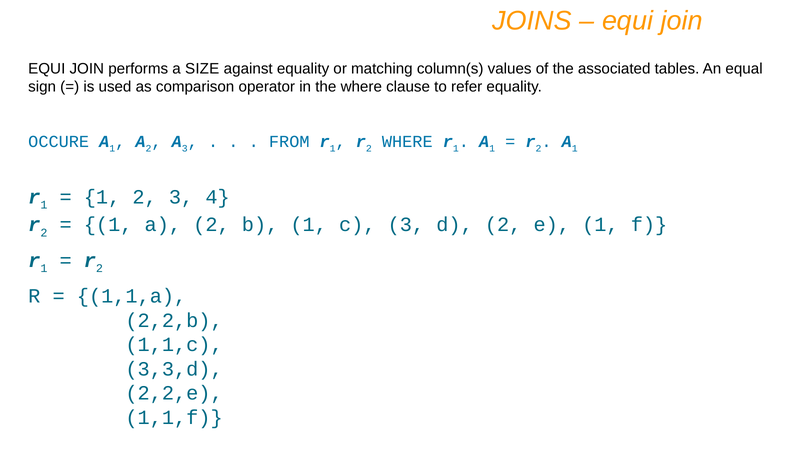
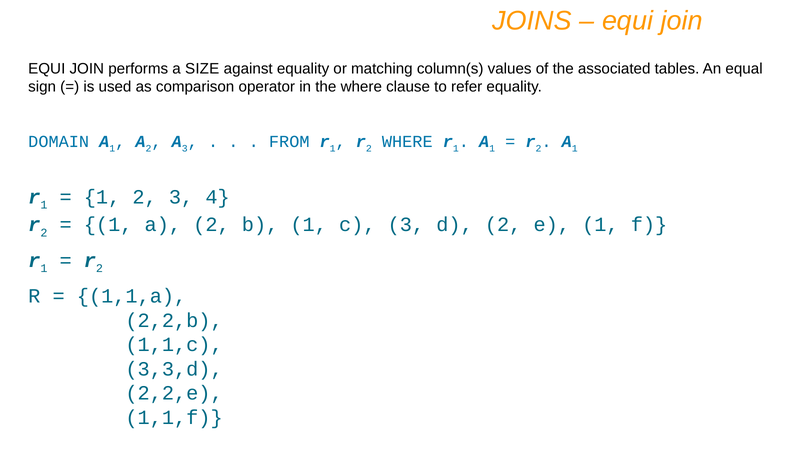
OCCURE: OCCURE -> DOMAIN
